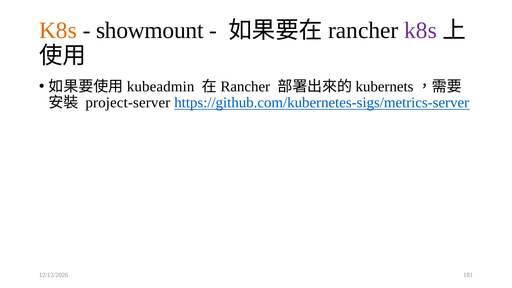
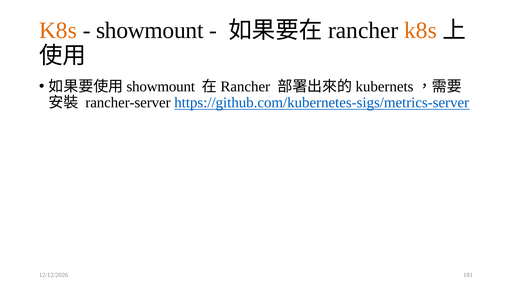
k8s at (421, 30) colour: purple -> orange
kubeadmin at (161, 87): kubeadmin -> showmount
project-server: project-server -> rancher-server
